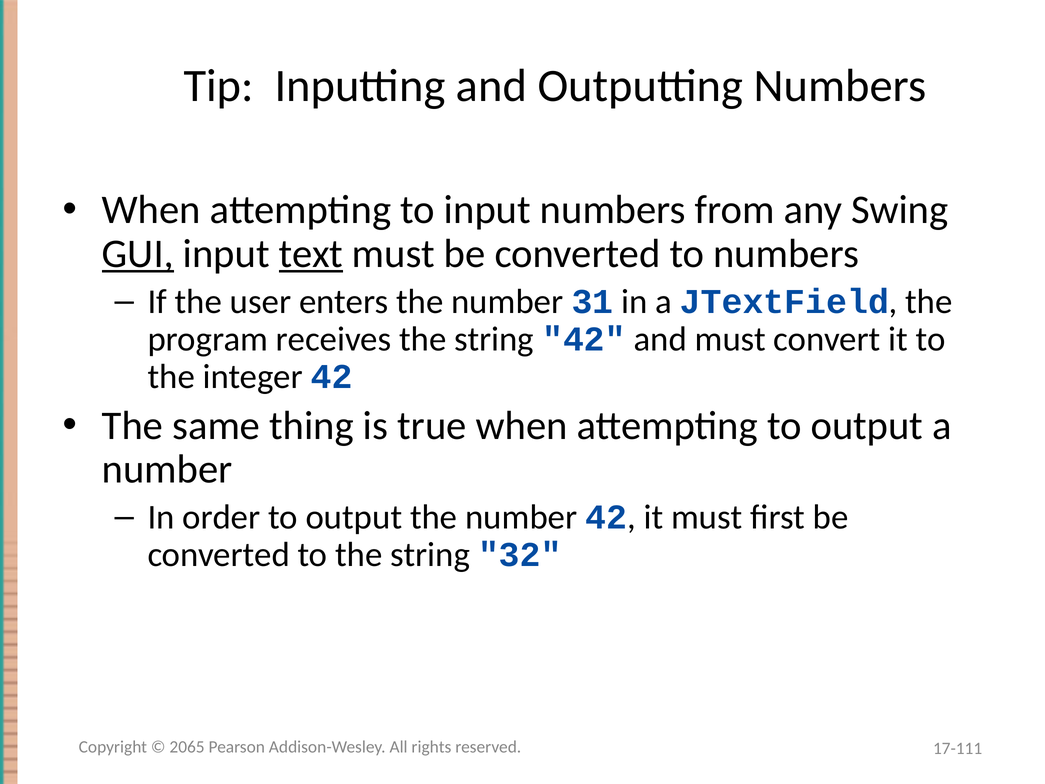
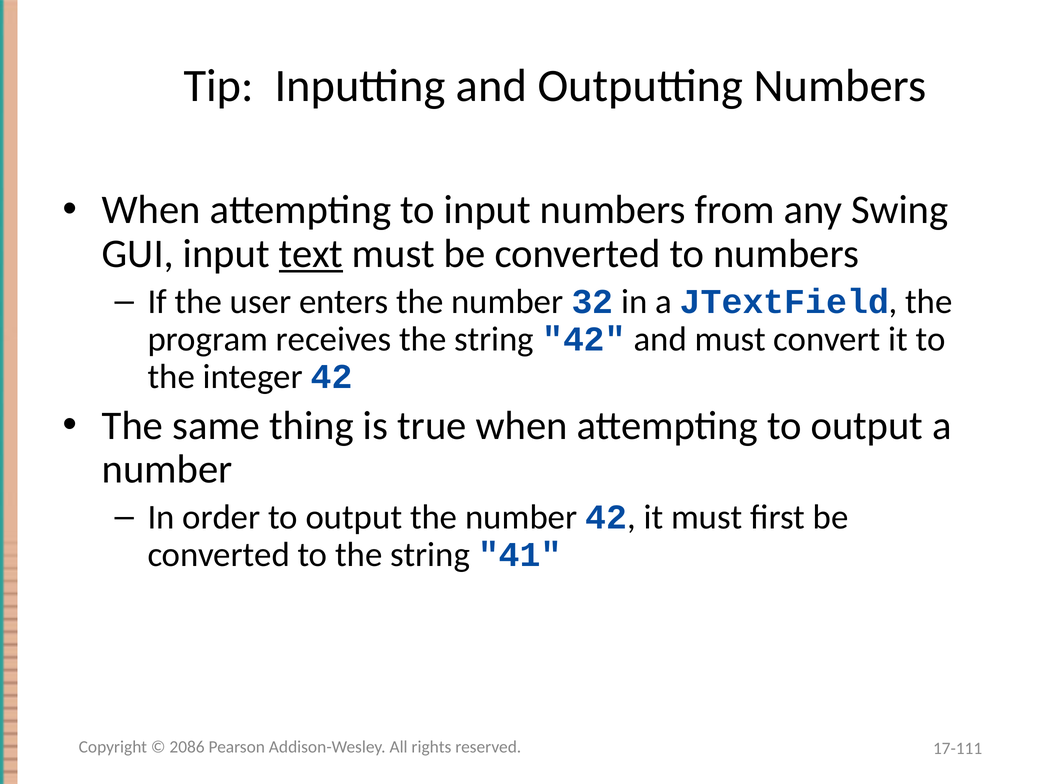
GUI underline: present -> none
31: 31 -> 32
32: 32 -> 41
2065: 2065 -> 2086
